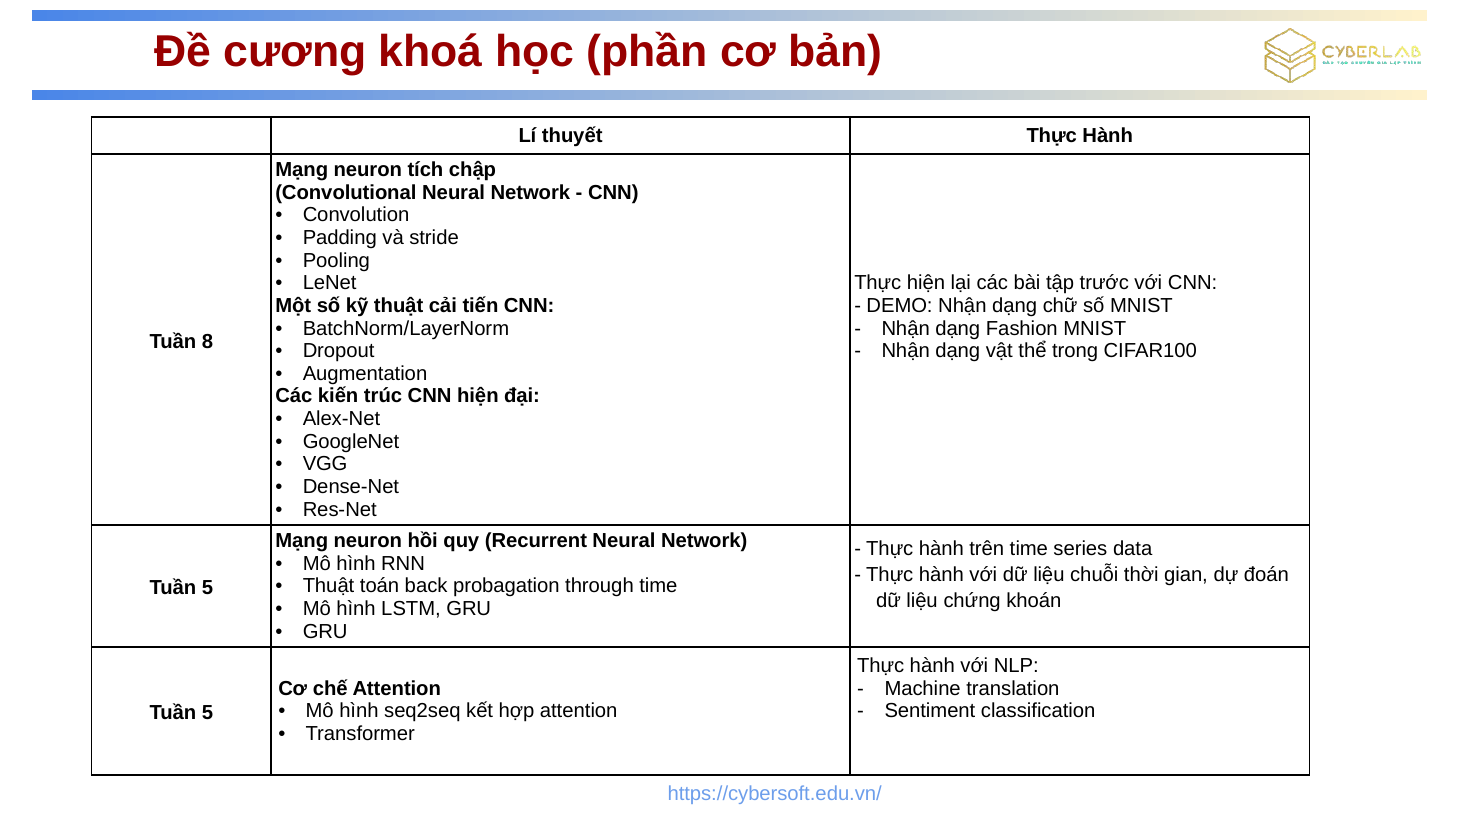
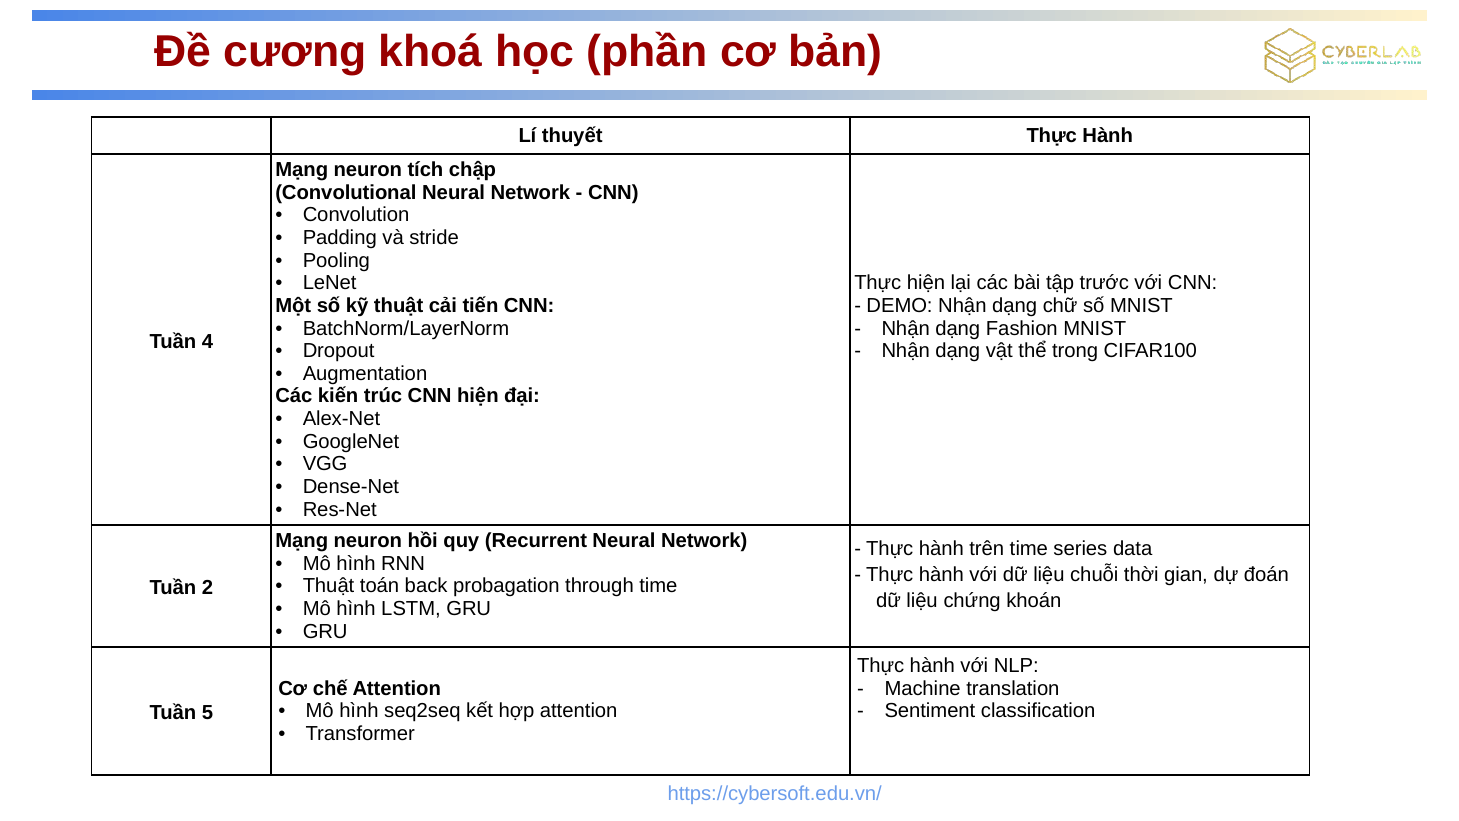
8: 8 -> 4
5 at (208, 588): 5 -> 2
